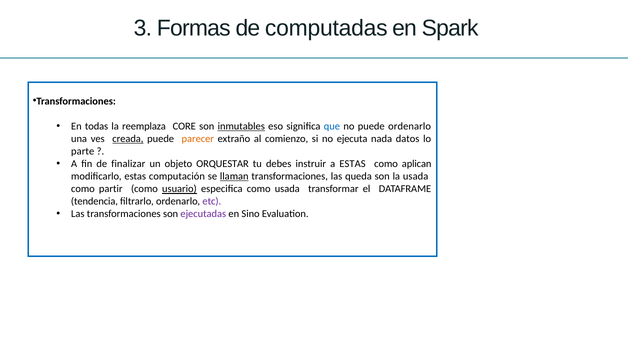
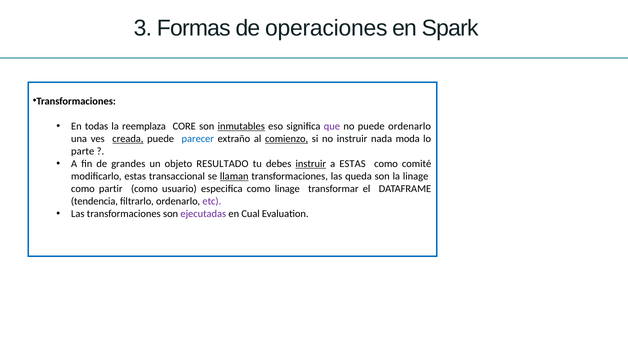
computadas: computadas -> operaciones
que colour: blue -> purple
parecer colour: orange -> blue
comienzo underline: none -> present
no ejecuta: ejecuta -> instruir
datos: datos -> moda
finalizar: finalizar -> grandes
ORQUESTAR: ORQUESTAR -> RESULTADO
instruir at (311, 164) underline: none -> present
aplican: aplican -> comité
computación: computación -> transaccional
la usada: usada -> linage
usuario underline: present -> none
como usada: usada -> linage
Sino: Sino -> Cual
